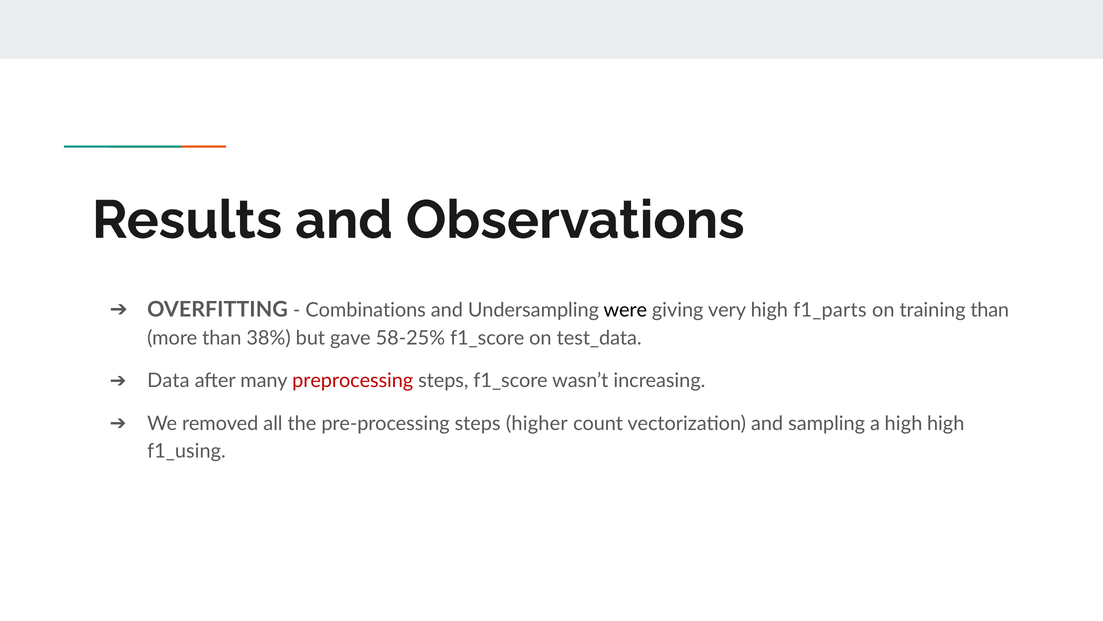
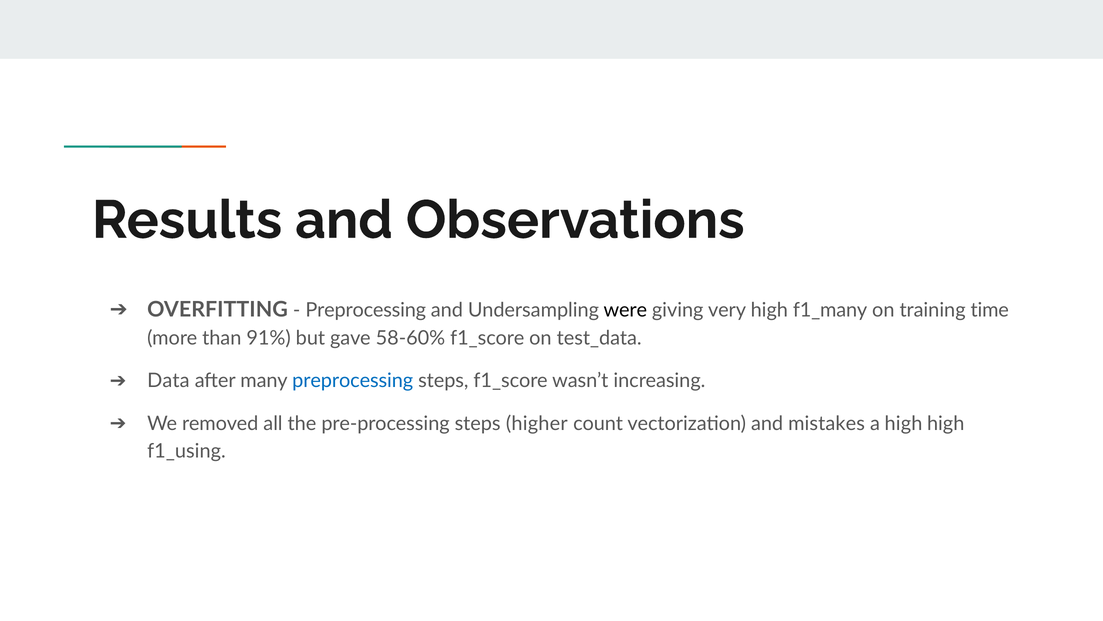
Combinations at (366, 310): Combinations -> Preprocessing
f1_parts: f1_parts -> f1_many
training than: than -> time
38%: 38% -> 91%
58-25%: 58-25% -> 58-60%
preprocessing at (353, 381) colour: red -> blue
sampling: sampling -> mistakes
